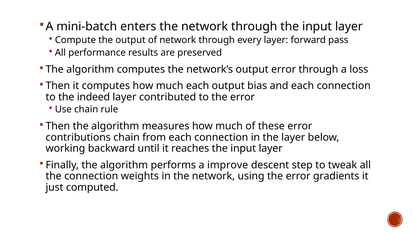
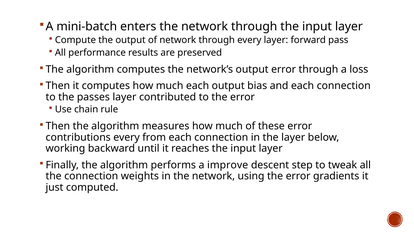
indeed: indeed -> passes
contributions chain: chain -> every
